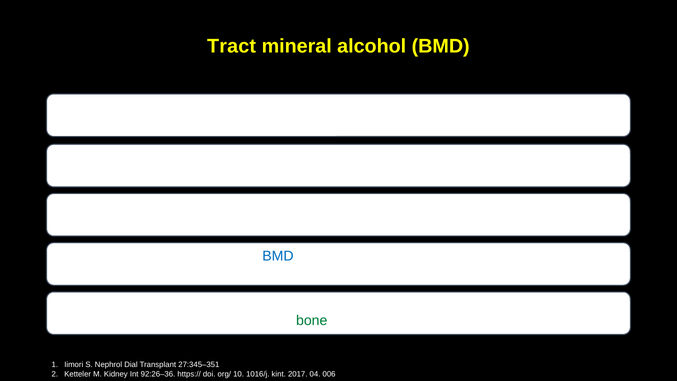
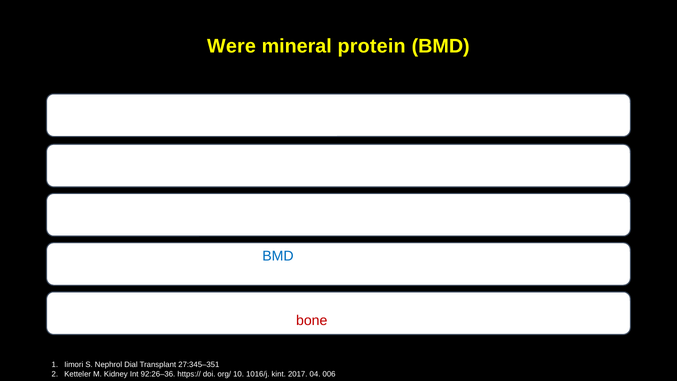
Tract: Tract -> Were
alcohol: alcohol -> protein
bone at (312, 321) colour: green -> red
